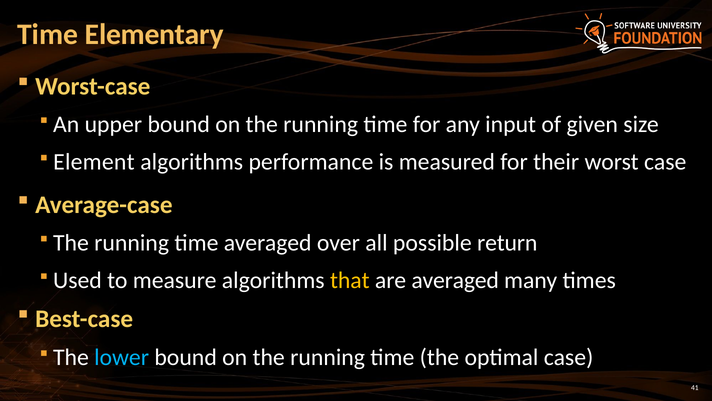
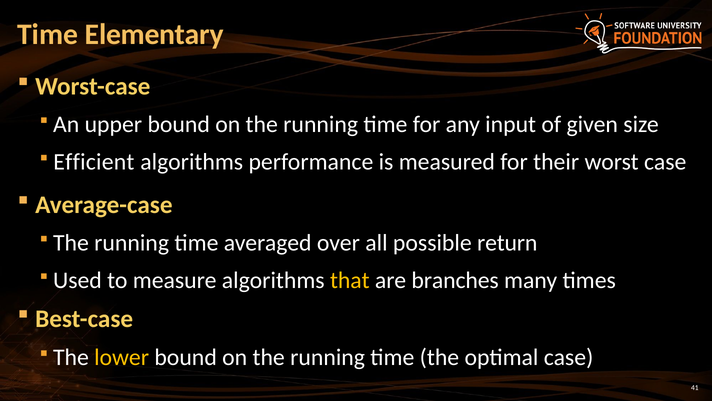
Element: Element -> Efficient
are averaged: averaged -> branches
lower colour: light blue -> yellow
